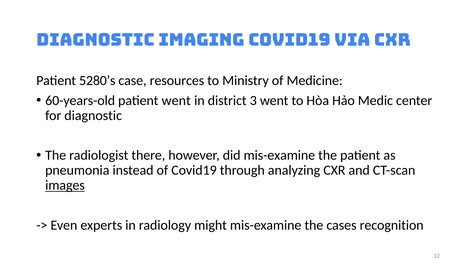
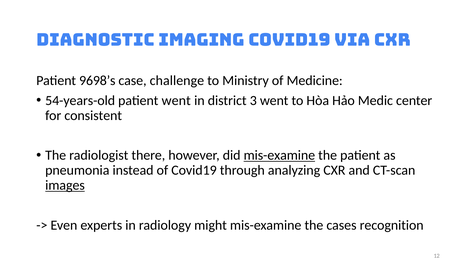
5280’s: 5280’s -> 9698’s
resources: resources -> challenge
60-years-old: 60-years-old -> 54-years-old
for diagnostic: diagnostic -> consistent
mis-examine at (279, 155) underline: none -> present
